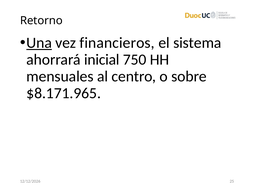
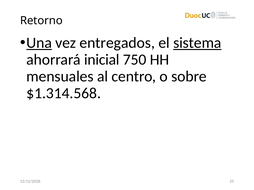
financieros: financieros -> entregados
sistema underline: none -> present
$8.171.965: $8.171.965 -> $1.314.568
